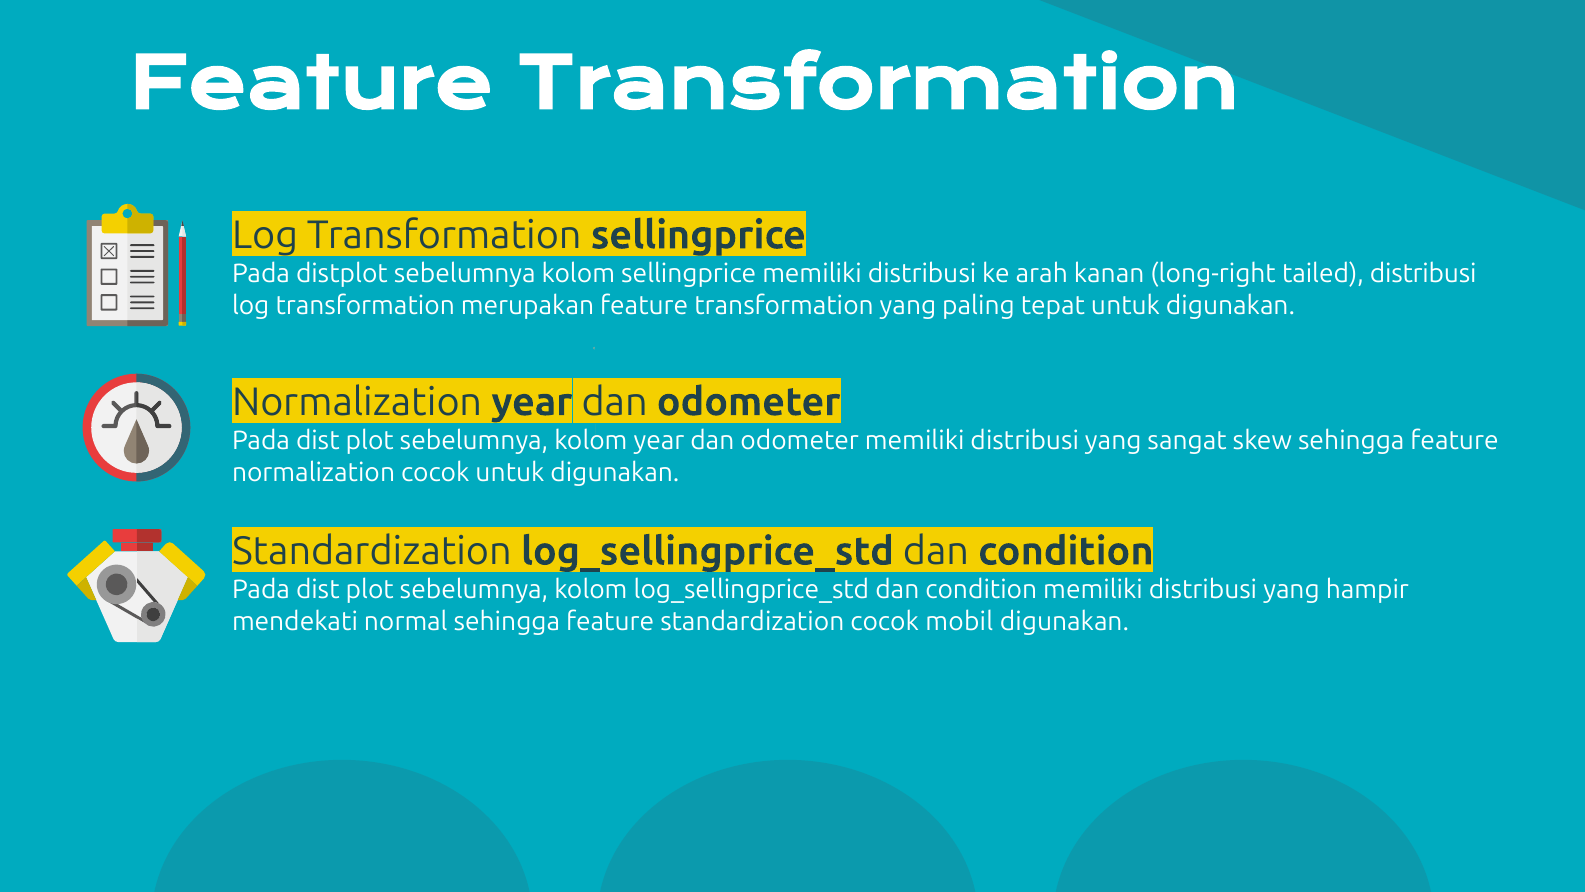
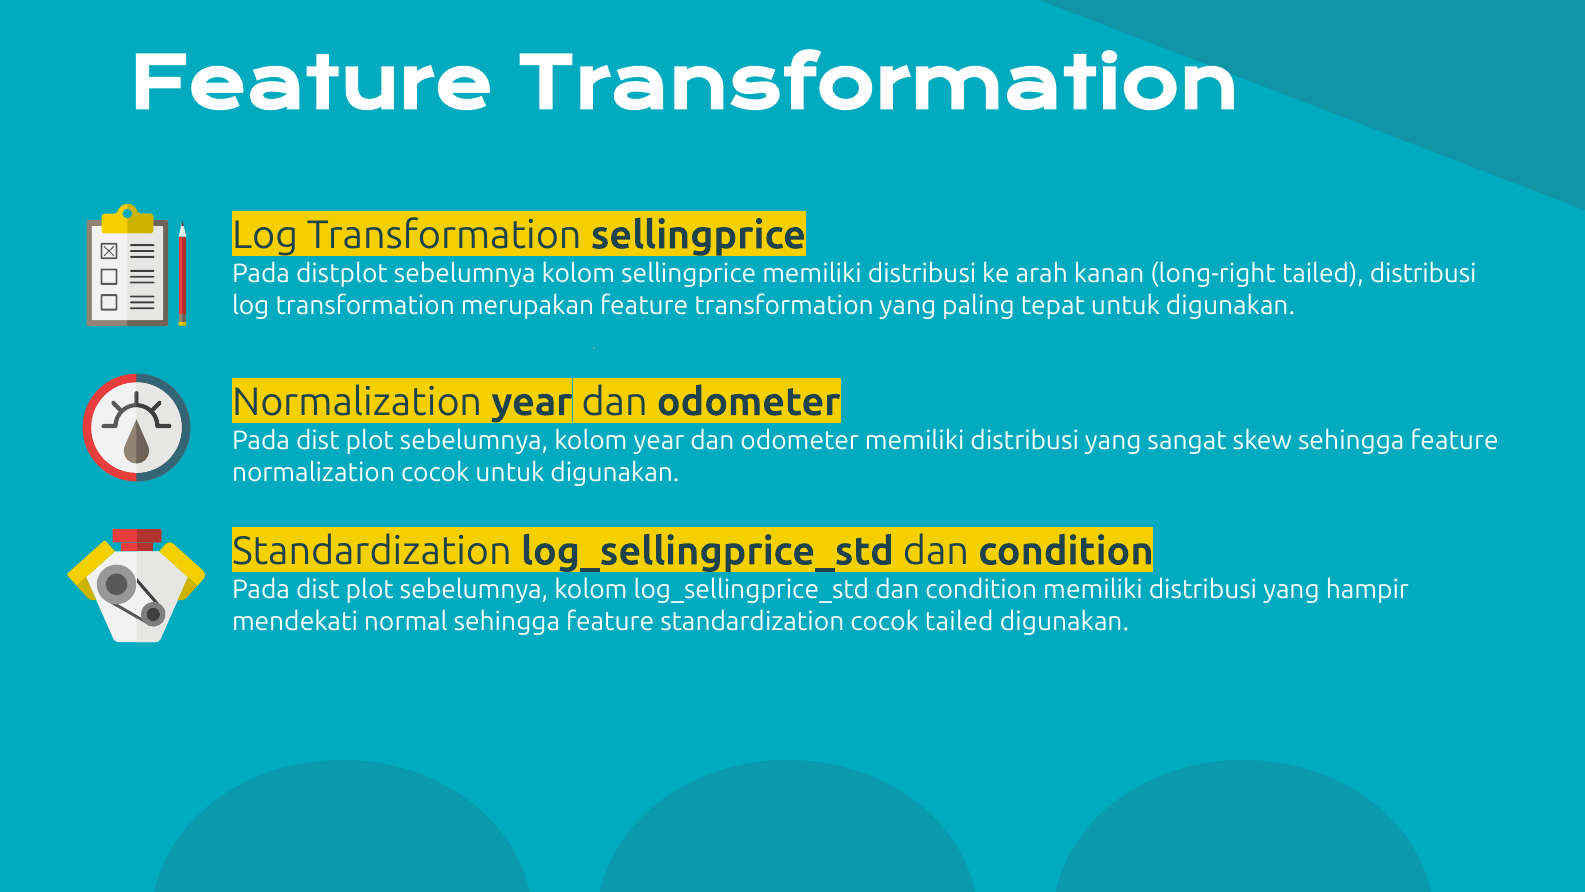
cocok mobil: mobil -> tailed
